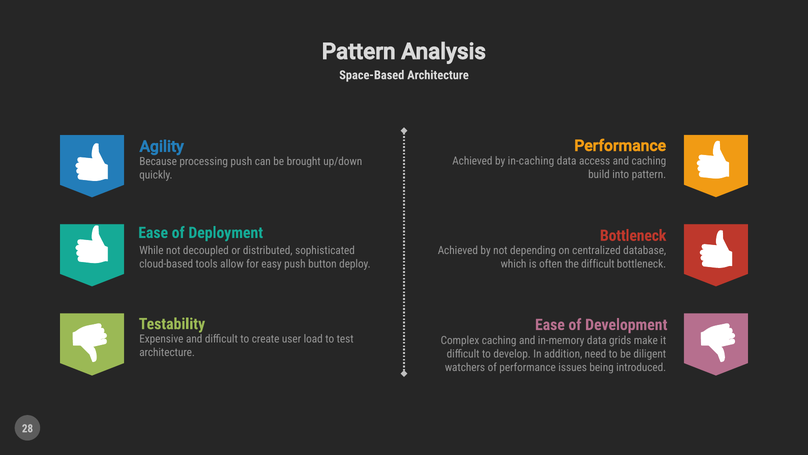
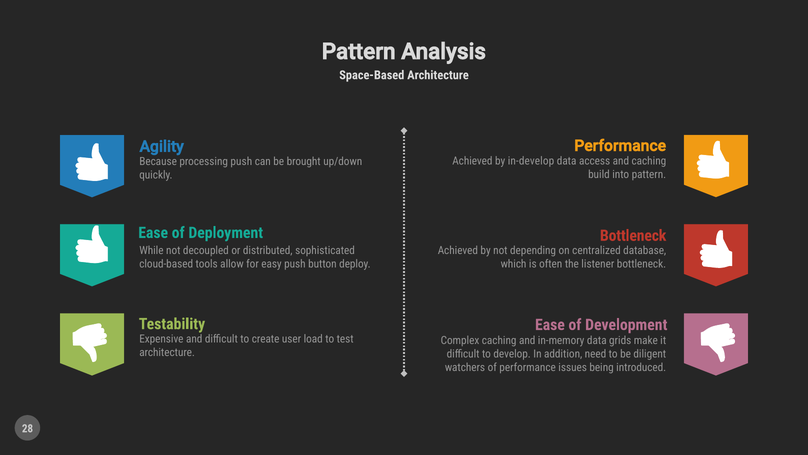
in-caching: in-caching -> in-develop
the difficult: difficult -> listener
